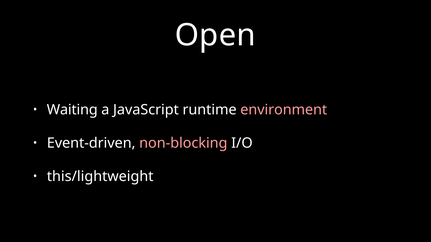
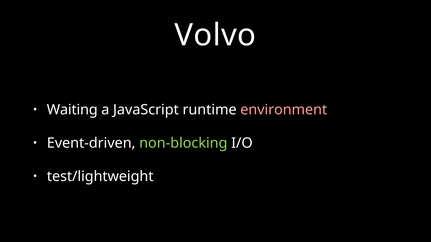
Open: Open -> Volvo
non-blocking colour: pink -> light green
this/lightweight: this/lightweight -> test/lightweight
